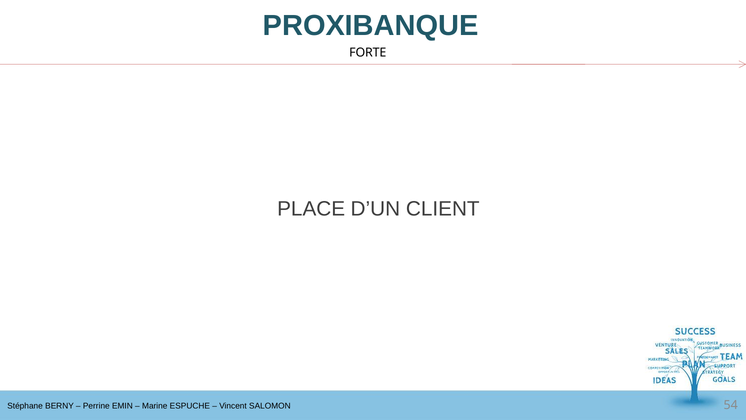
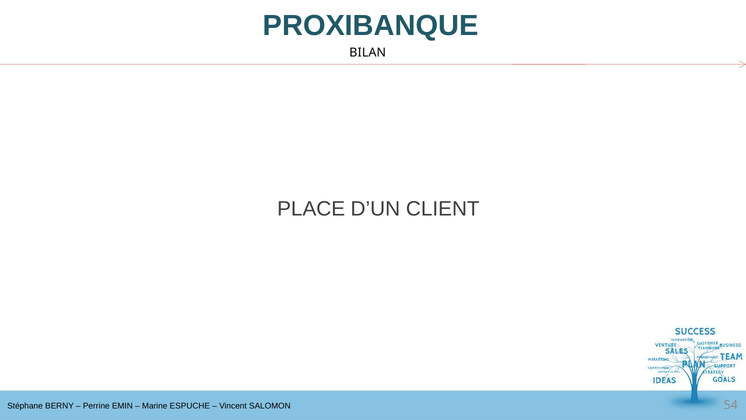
FORTE: FORTE -> BILAN
